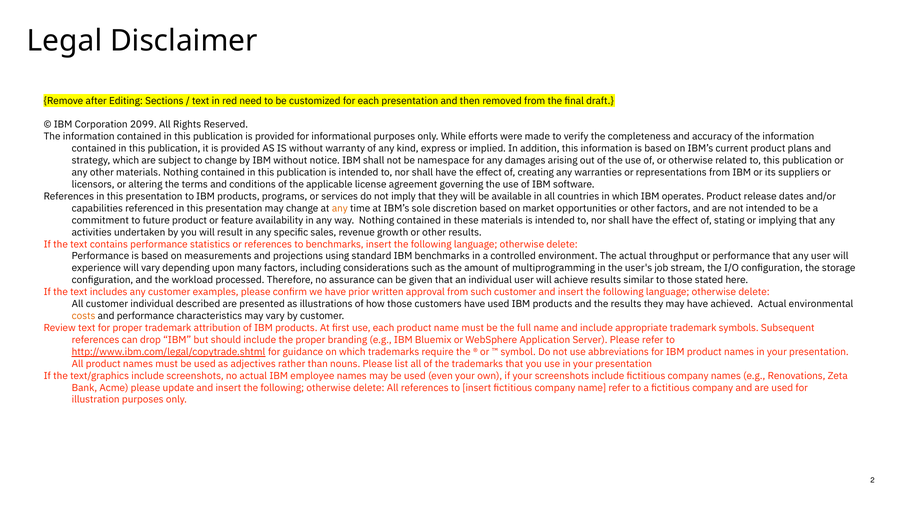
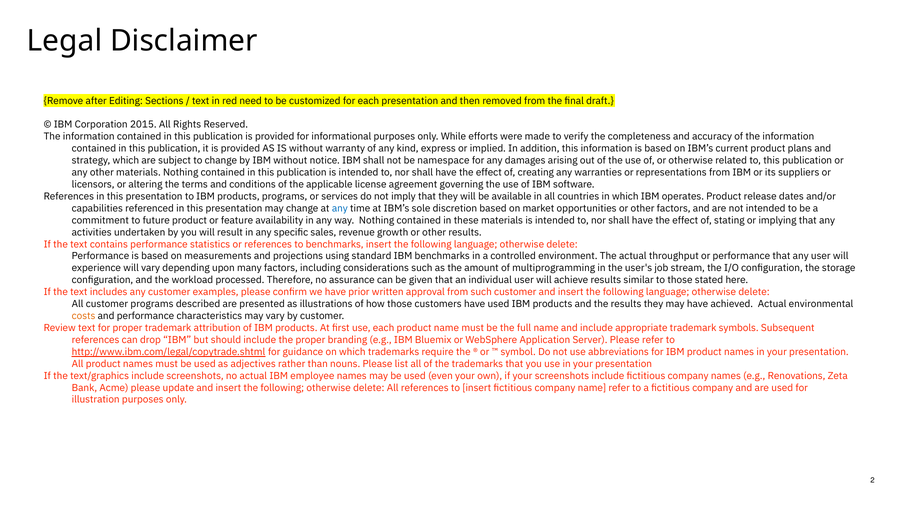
2099: 2099 -> 2015
any at (340, 208) colour: orange -> blue
customer individual: individual -> programs
